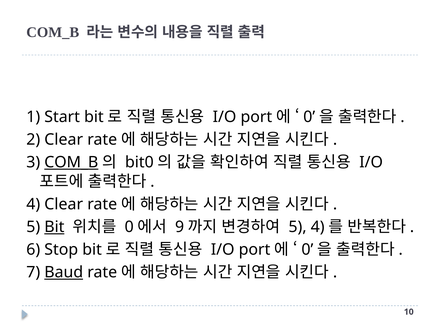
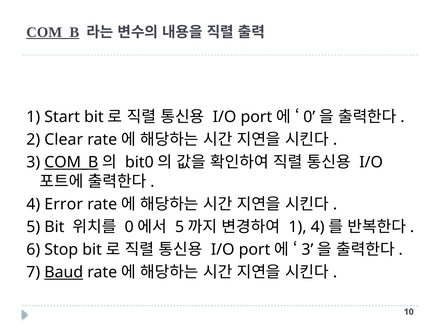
COM_B at (53, 32) underline: none -> present
4 Clear: Clear -> Error
Bit at (54, 227) underline: present -> none
9 at (180, 227): 9 -> 5
5 at (298, 227): 5 -> 1
0 at (307, 250): 0 -> 3
